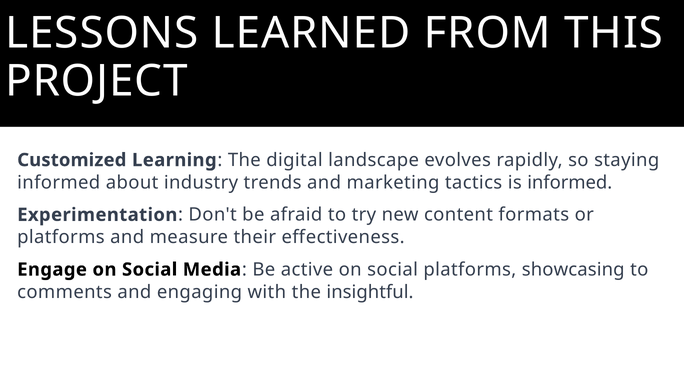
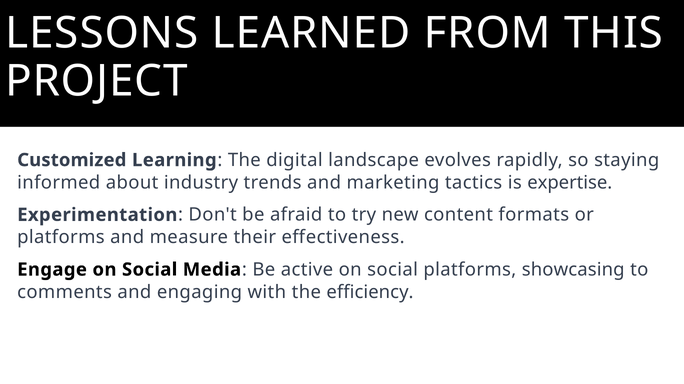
is informed: informed -> expertise
insightful: insightful -> efficiency
